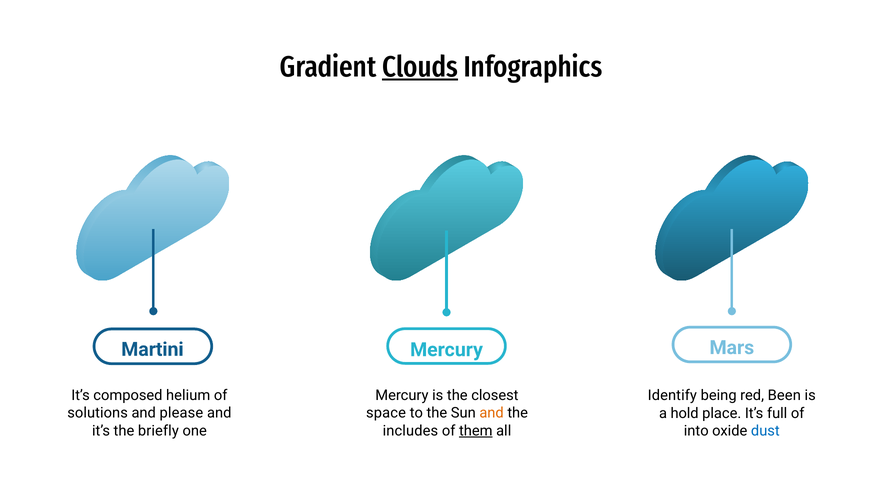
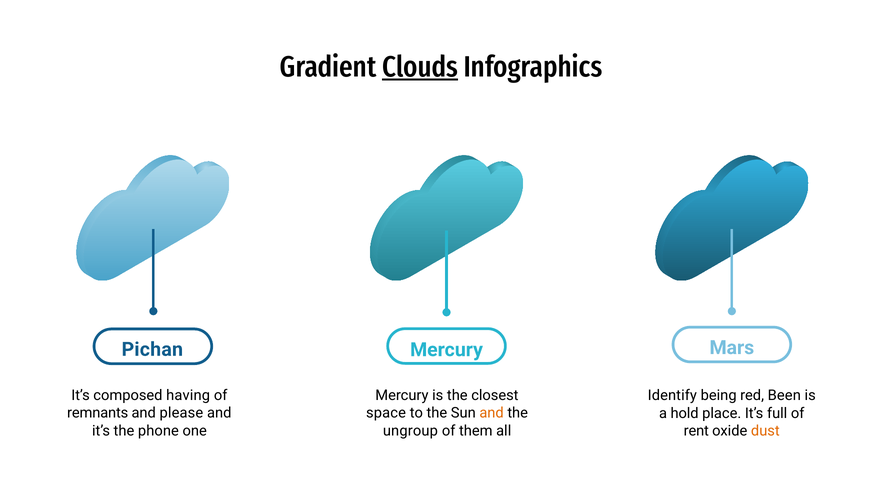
Martini: Martini -> Pichan
helium: helium -> having
solutions: solutions -> remnants
briefly: briefly -> phone
includes: includes -> ungroup
them underline: present -> none
into: into -> rent
dust colour: blue -> orange
